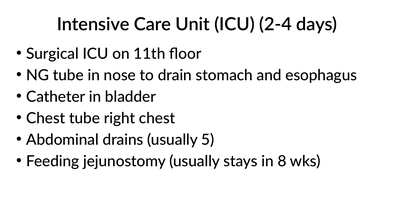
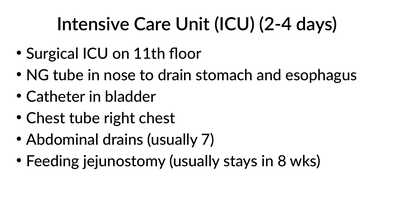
5: 5 -> 7
